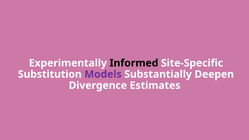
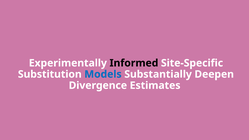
Models colour: purple -> blue
